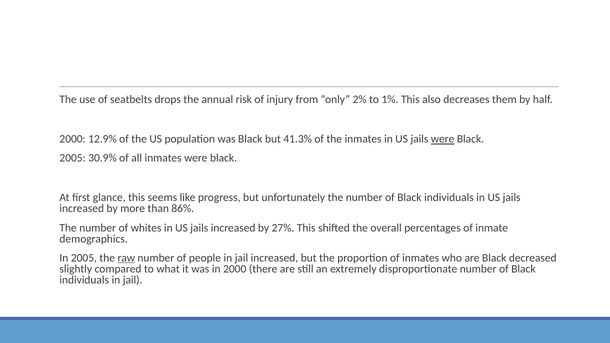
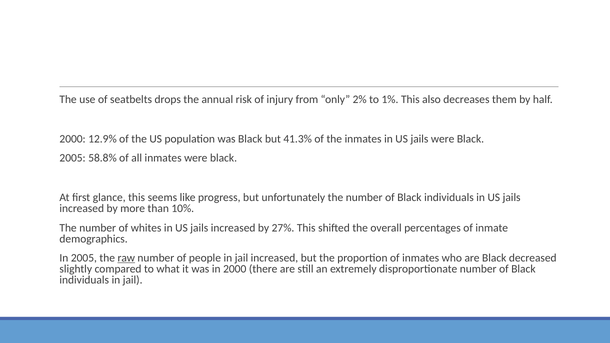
were at (443, 139) underline: present -> none
30.9%: 30.9% -> 58.8%
86%: 86% -> 10%
